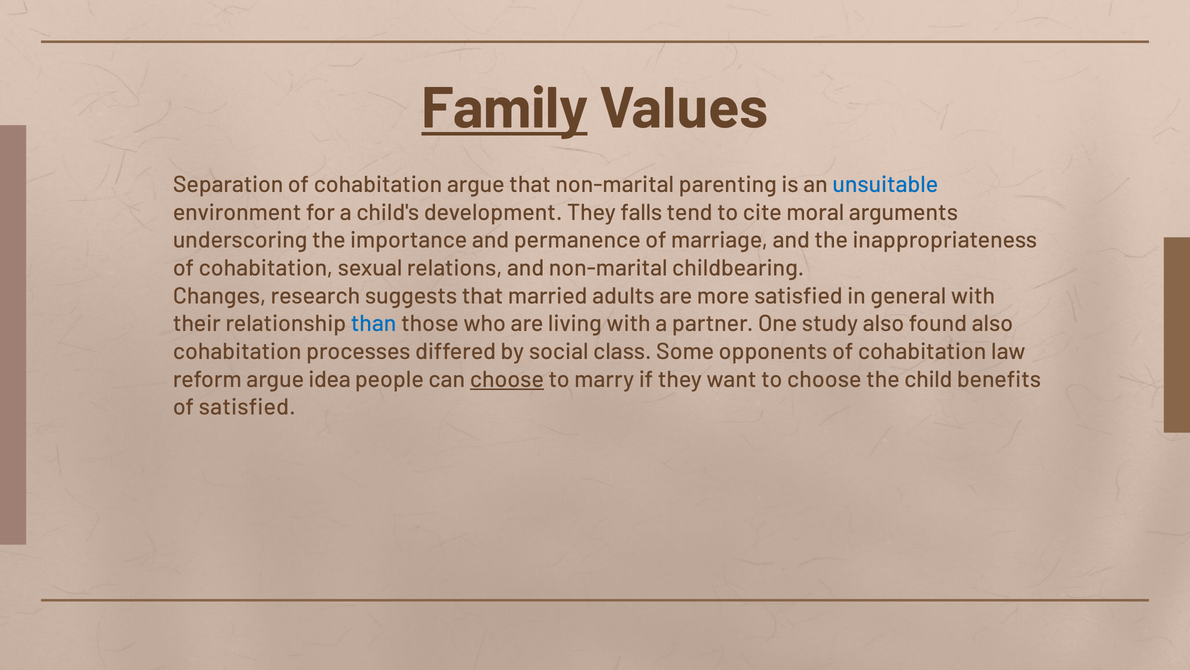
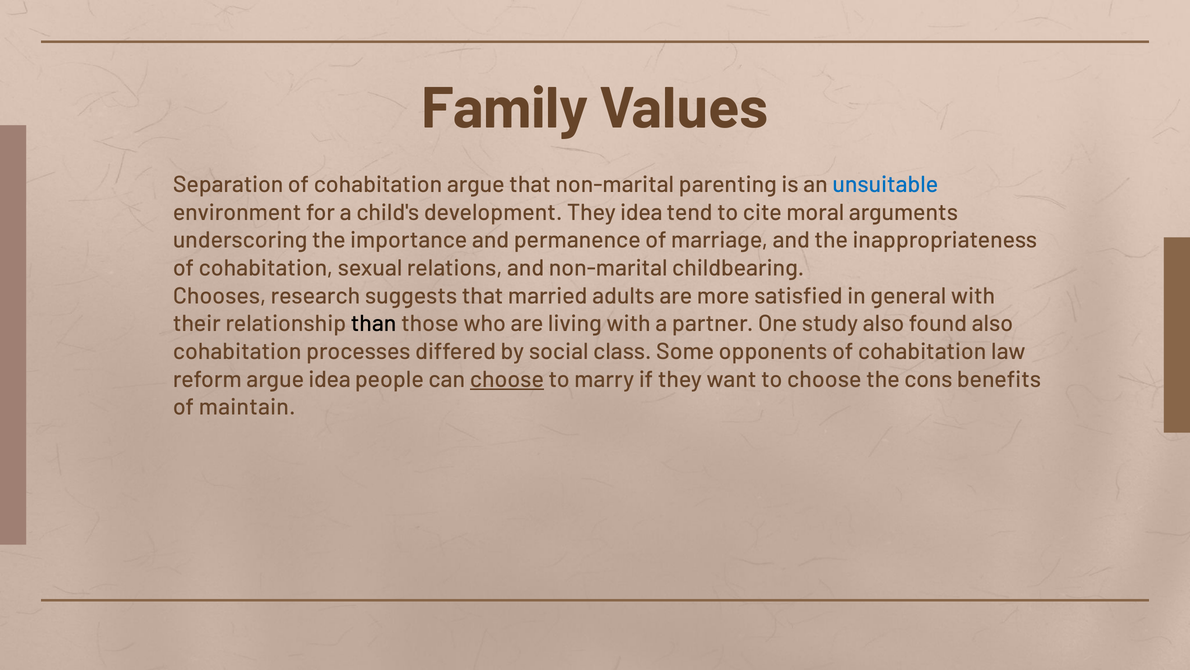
Family underline: present -> none
They falls: falls -> idea
Changes: Changes -> Chooses
than colour: blue -> black
child: child -> cons
of satisfied: satisfied -> maintain
